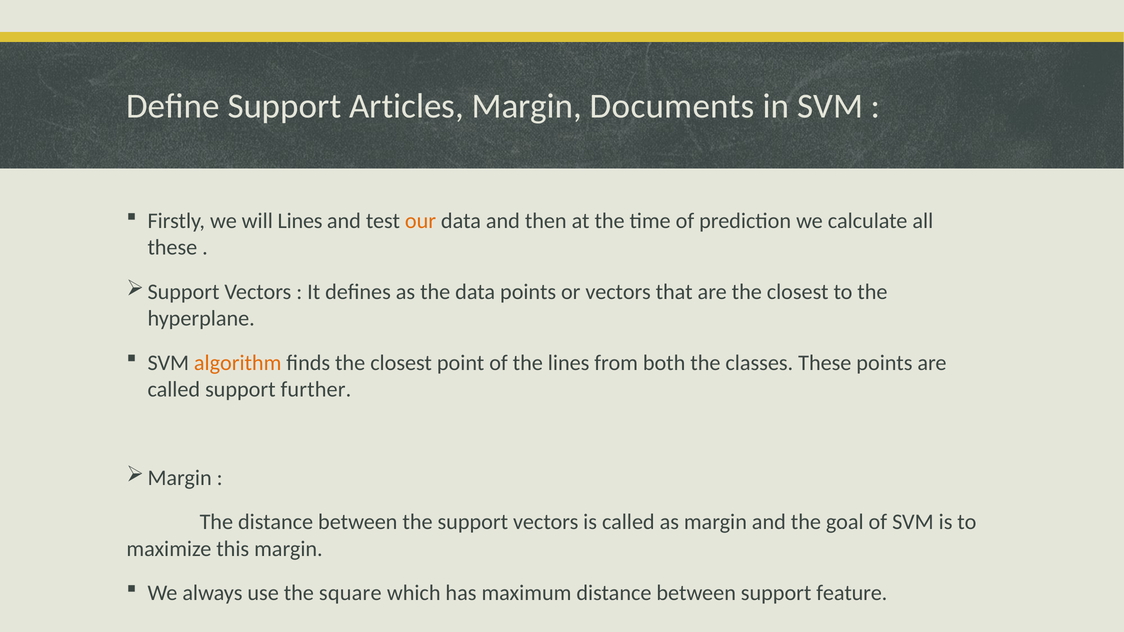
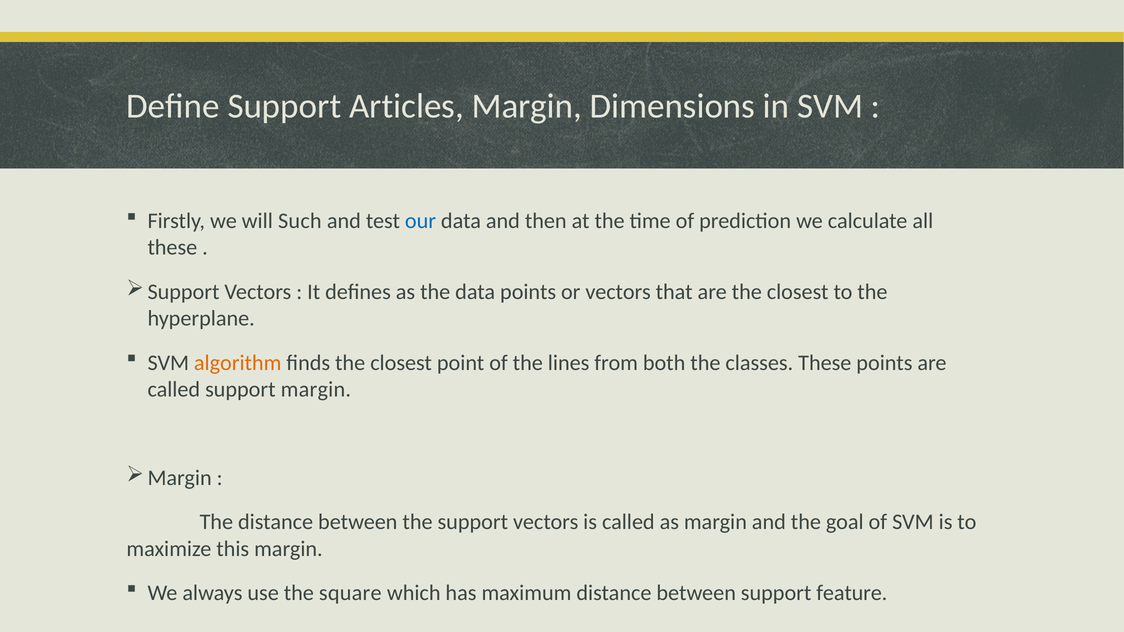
Documents: Documents -> Dimensions
will Lines: Lines -> Such
our colour: orange -> blue
support further: further -> margin
